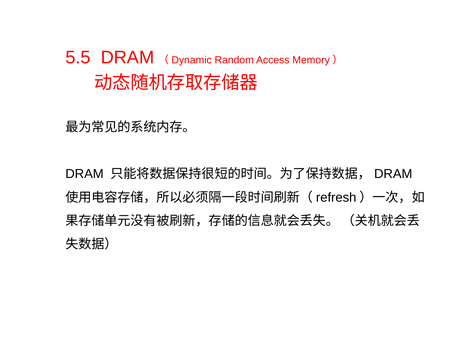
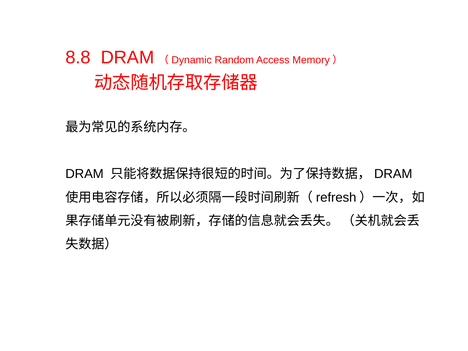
5.5: 5.5 -> 8.8
